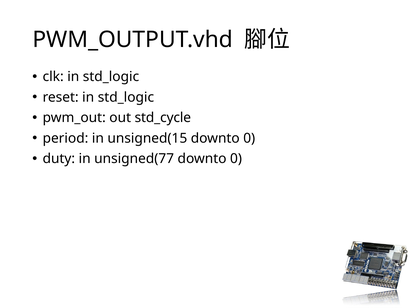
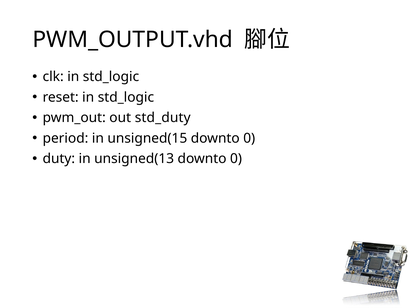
std_cycle: std_cycle -> std_duty
unsigned(77: unsigned(77 -> unsigned(13
